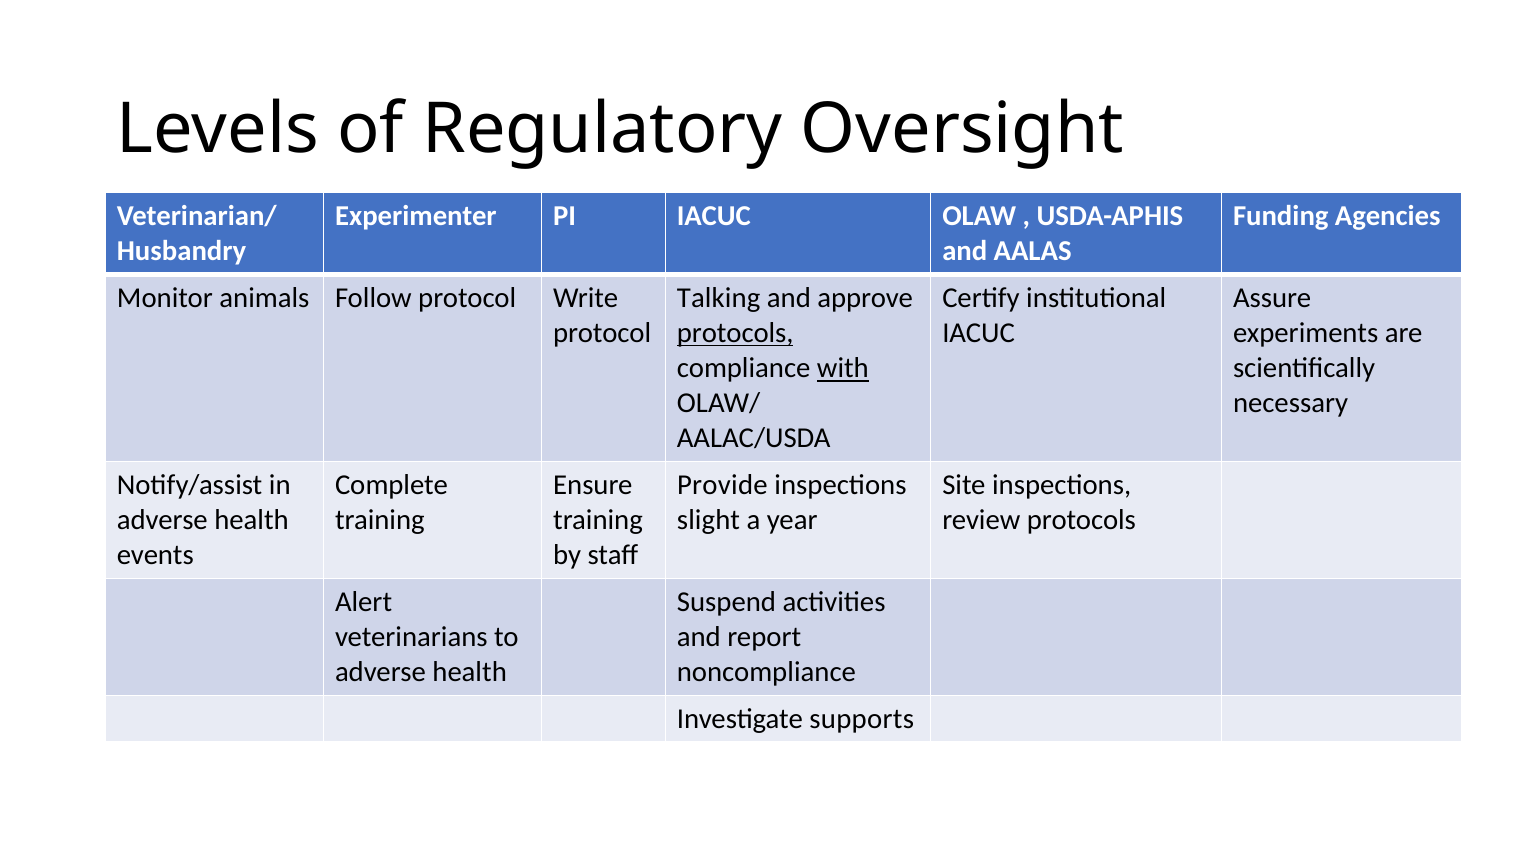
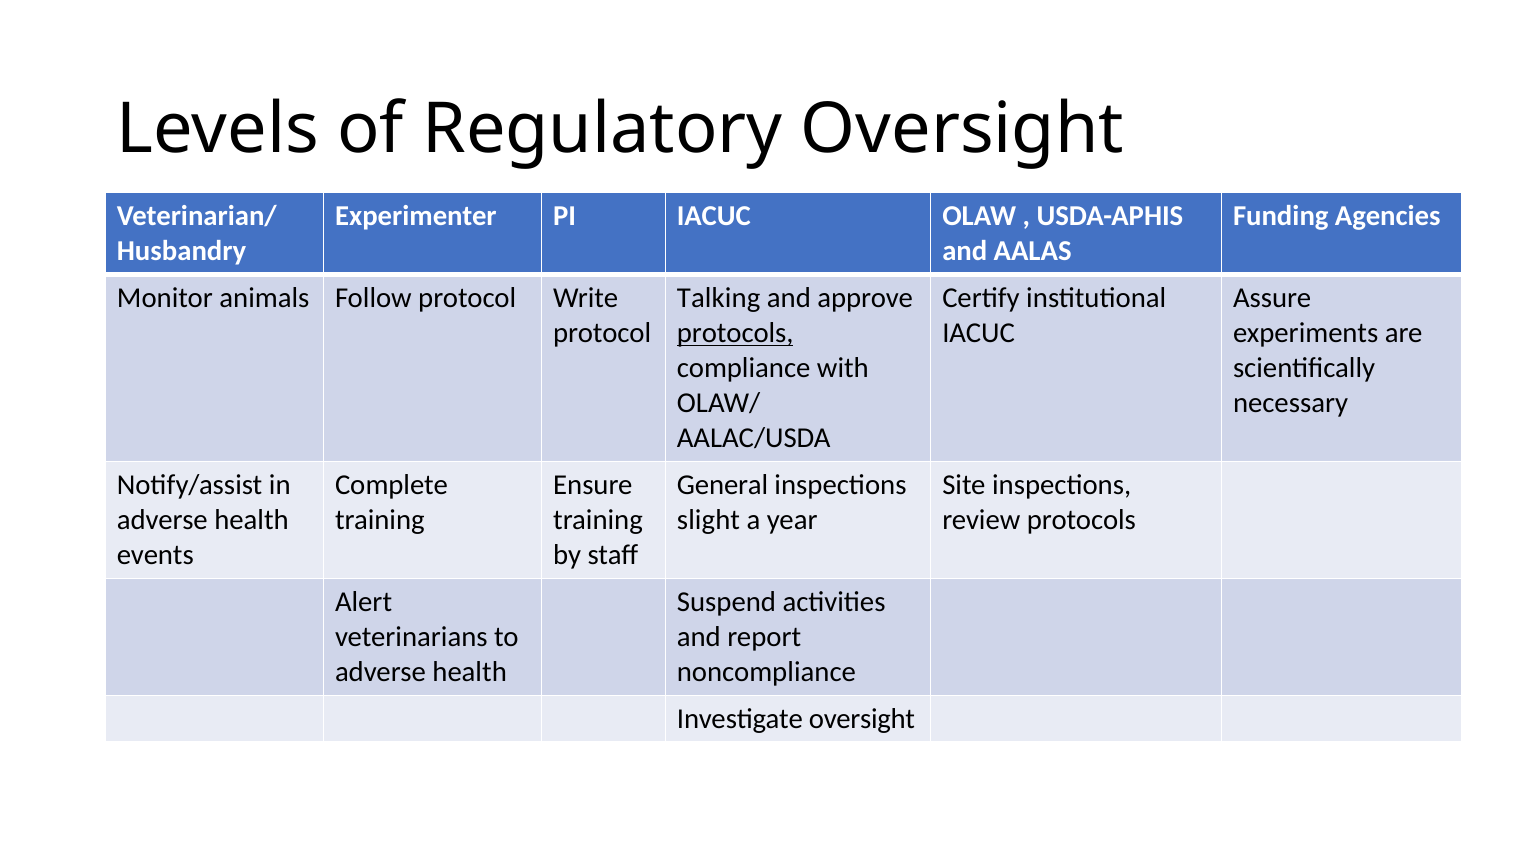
with underline: present -> none
Provide: Provide -> General
Investigate supports: supports -> oversight
